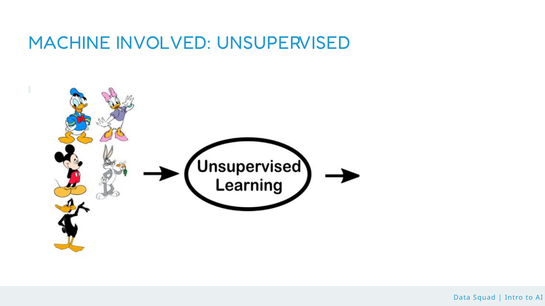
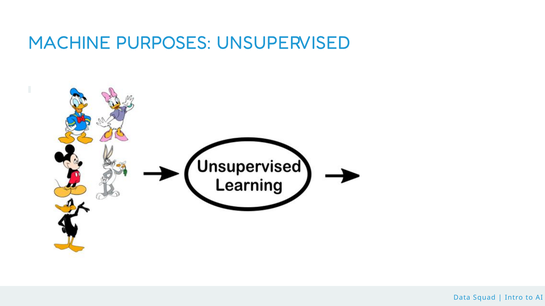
INVOLVED: INVOLVED -> PURPOSES
